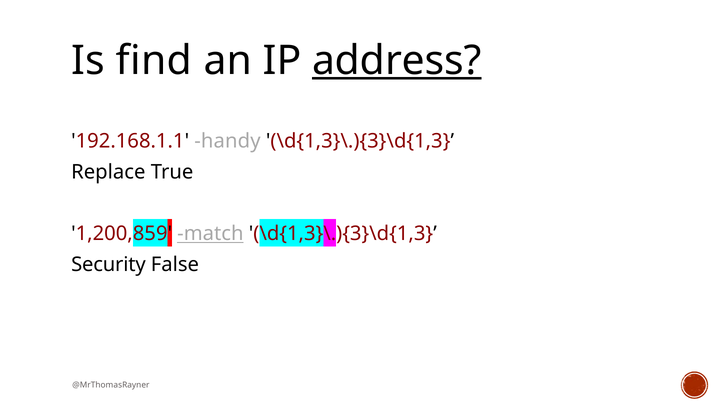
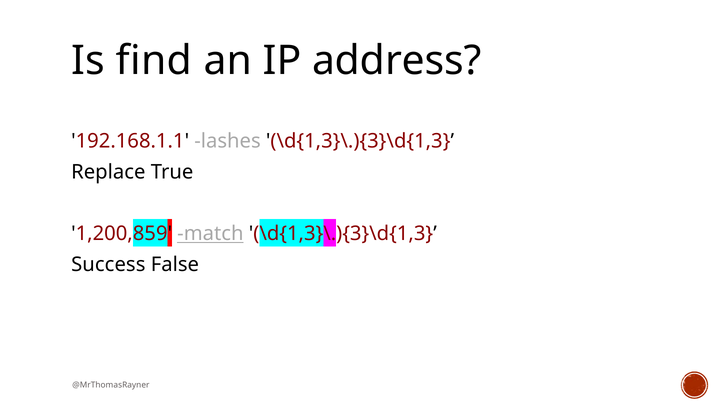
address underline: present -> none
handy: handy -> lashes
Security: Security -> Success
